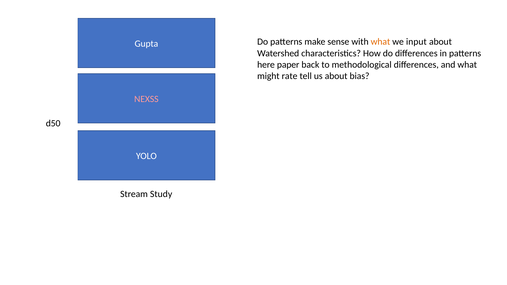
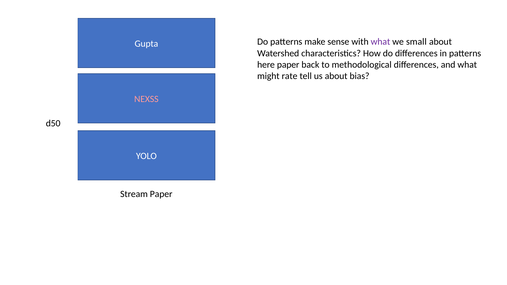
what at (380, 42) colour: orange -> purple
input: input -> small
Stream Study: Study -> Paper
